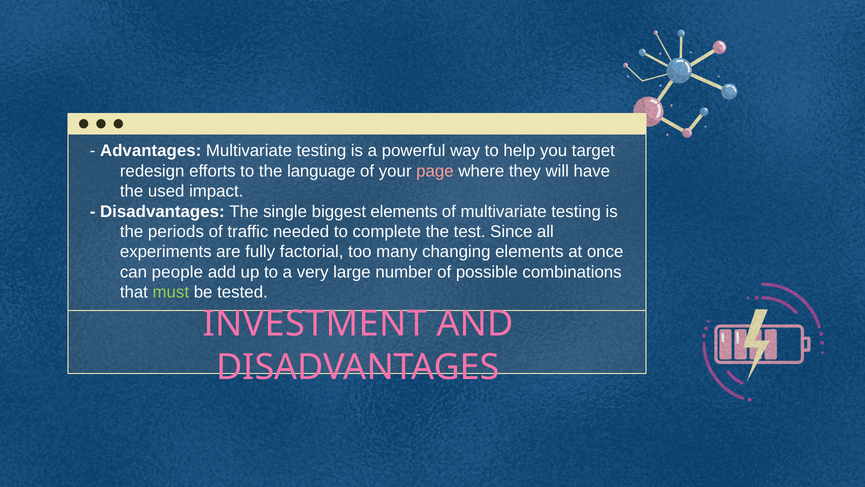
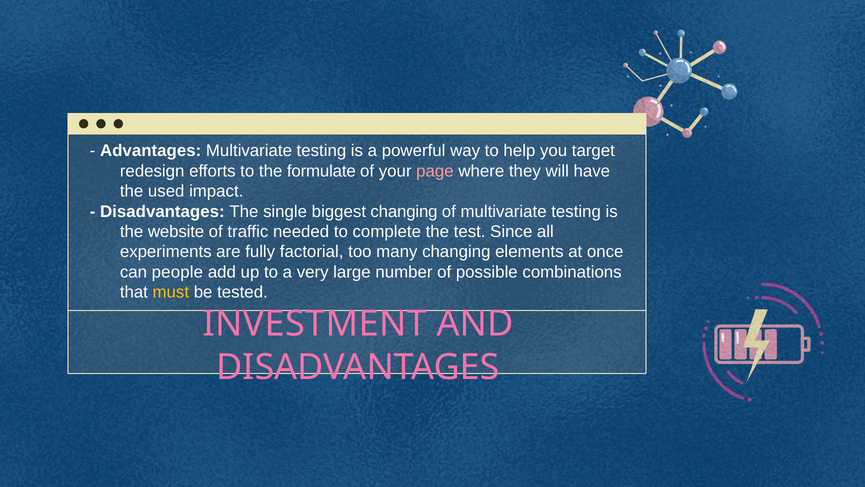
language: language -> formulate
biggest elements: elements -> changing
periods: periods -> website
must colour: light green -> yellow
